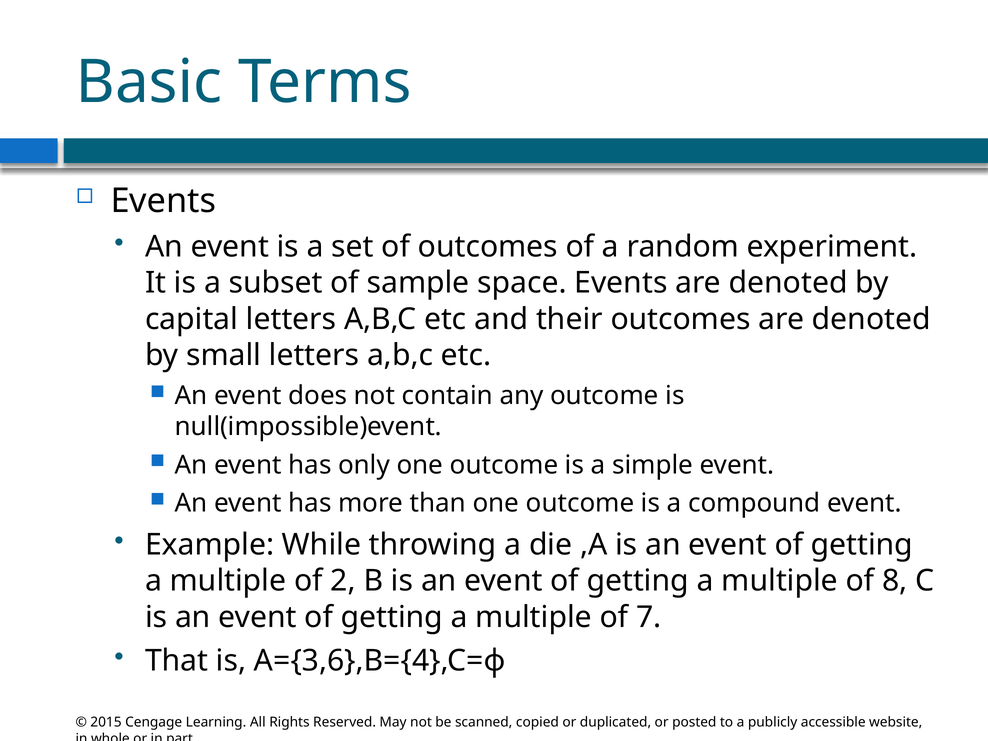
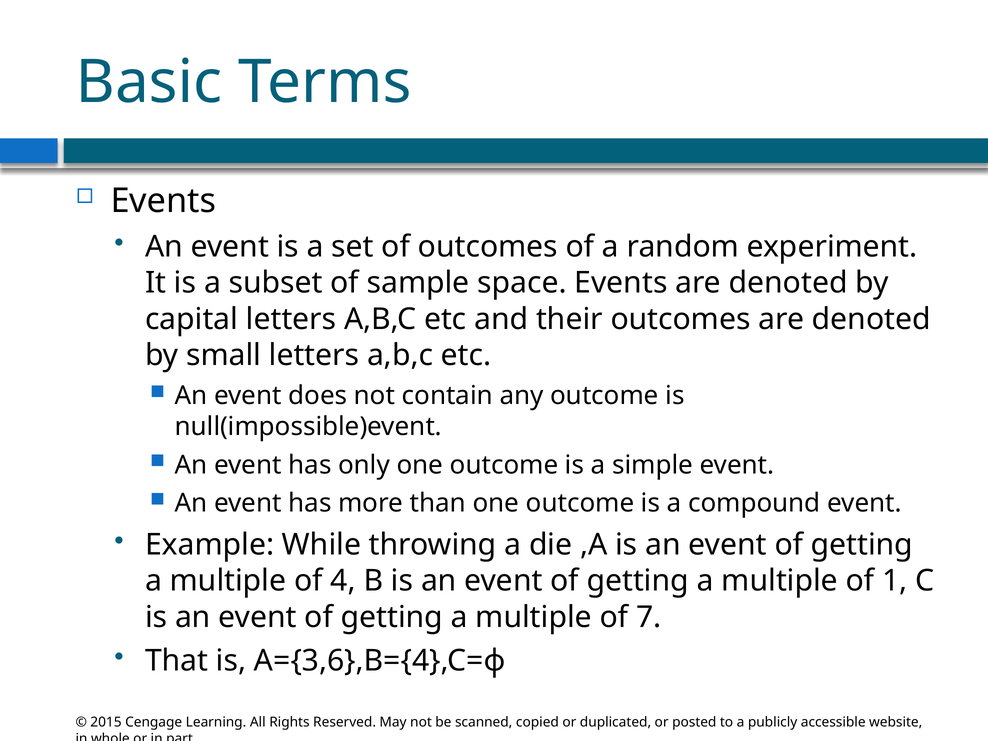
2: 2 -> 4
8: 8 -> 1
